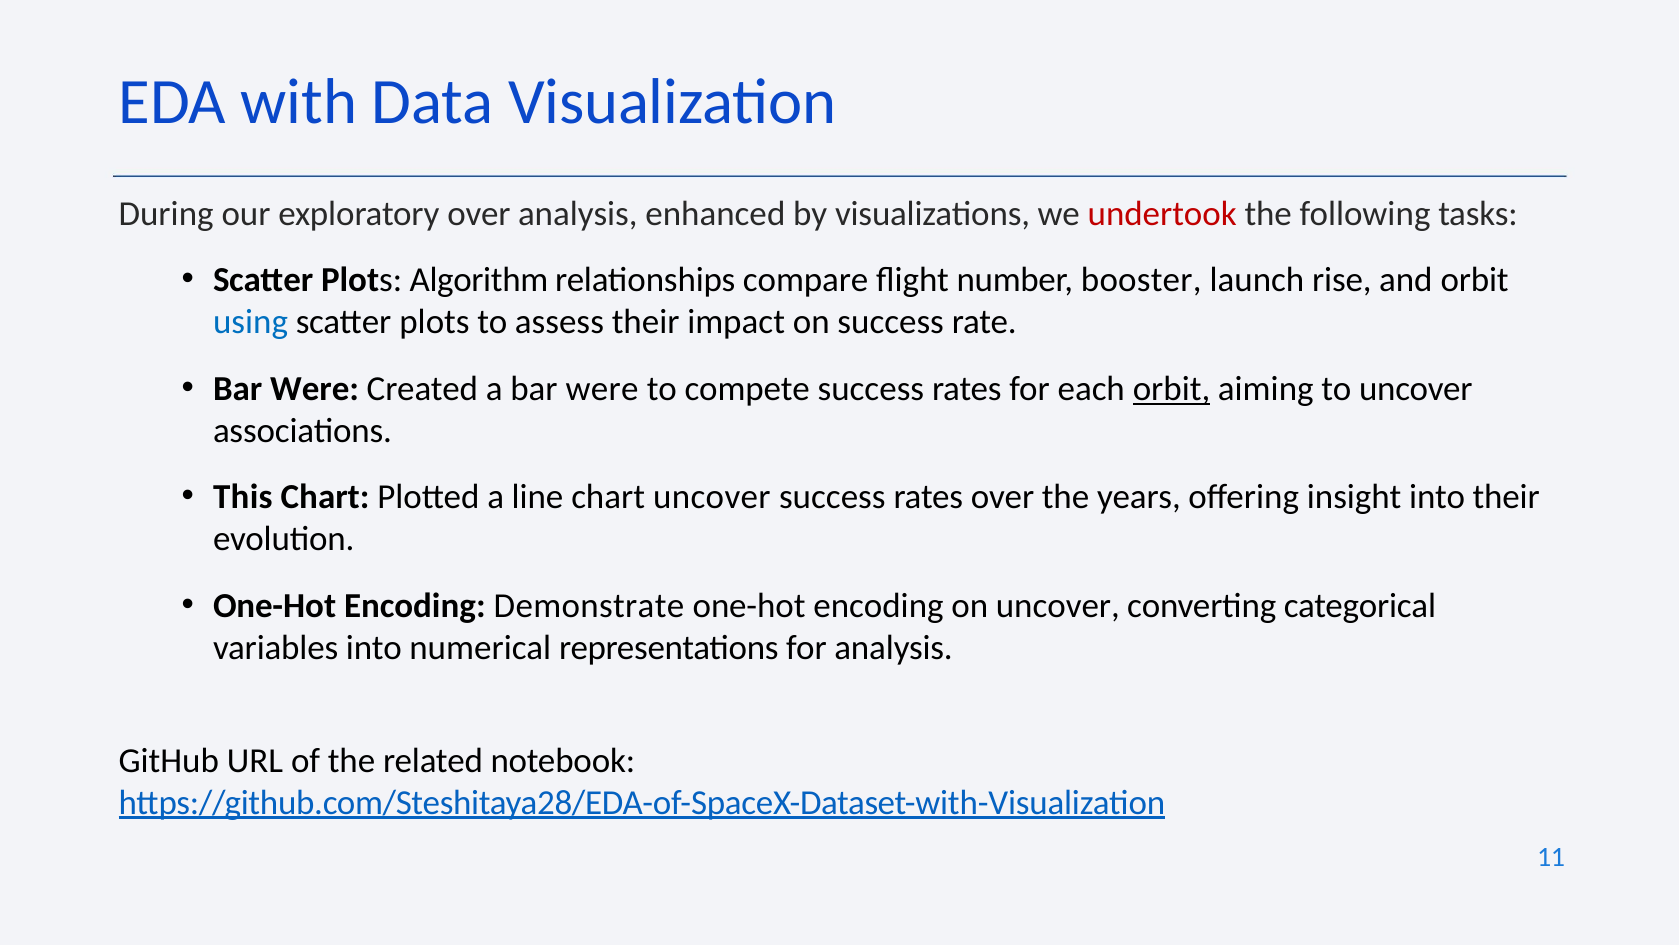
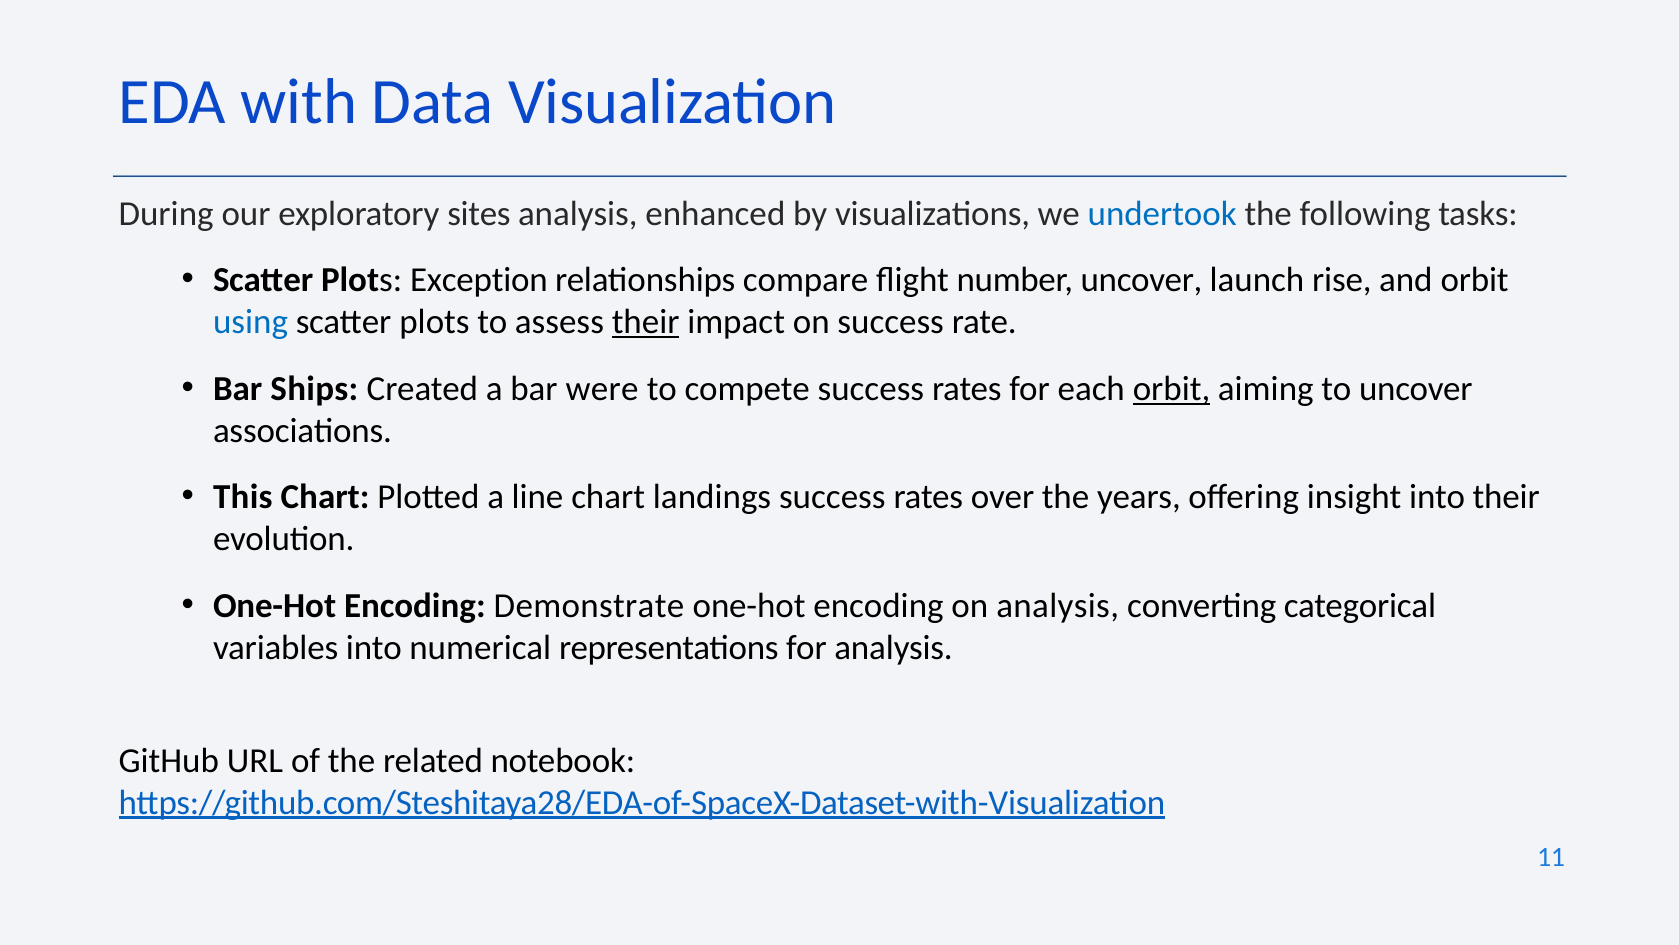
exploratory over: over -> sites
undertook colour: red -> blue
Algorithm: Algorithm -> Exception
number booster: booster -> uncover
their at (646, 322) underline: none -> present
Were at (315, 388): Were -> Ships
chart uncover: uncover -> landings
on uncover: uncover -> analysis
